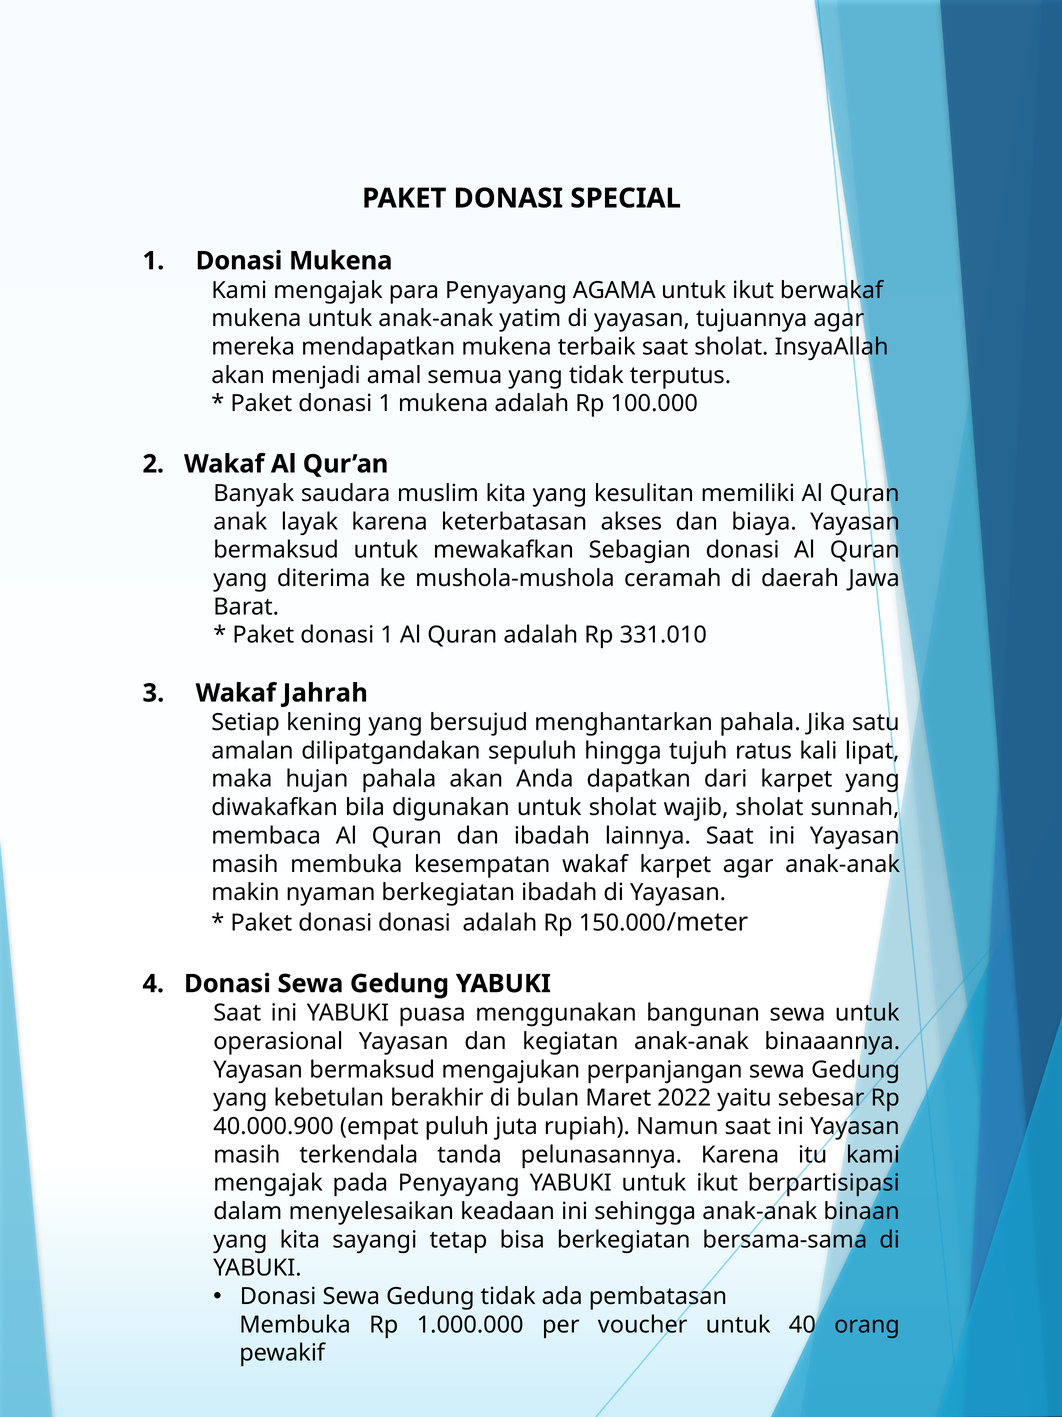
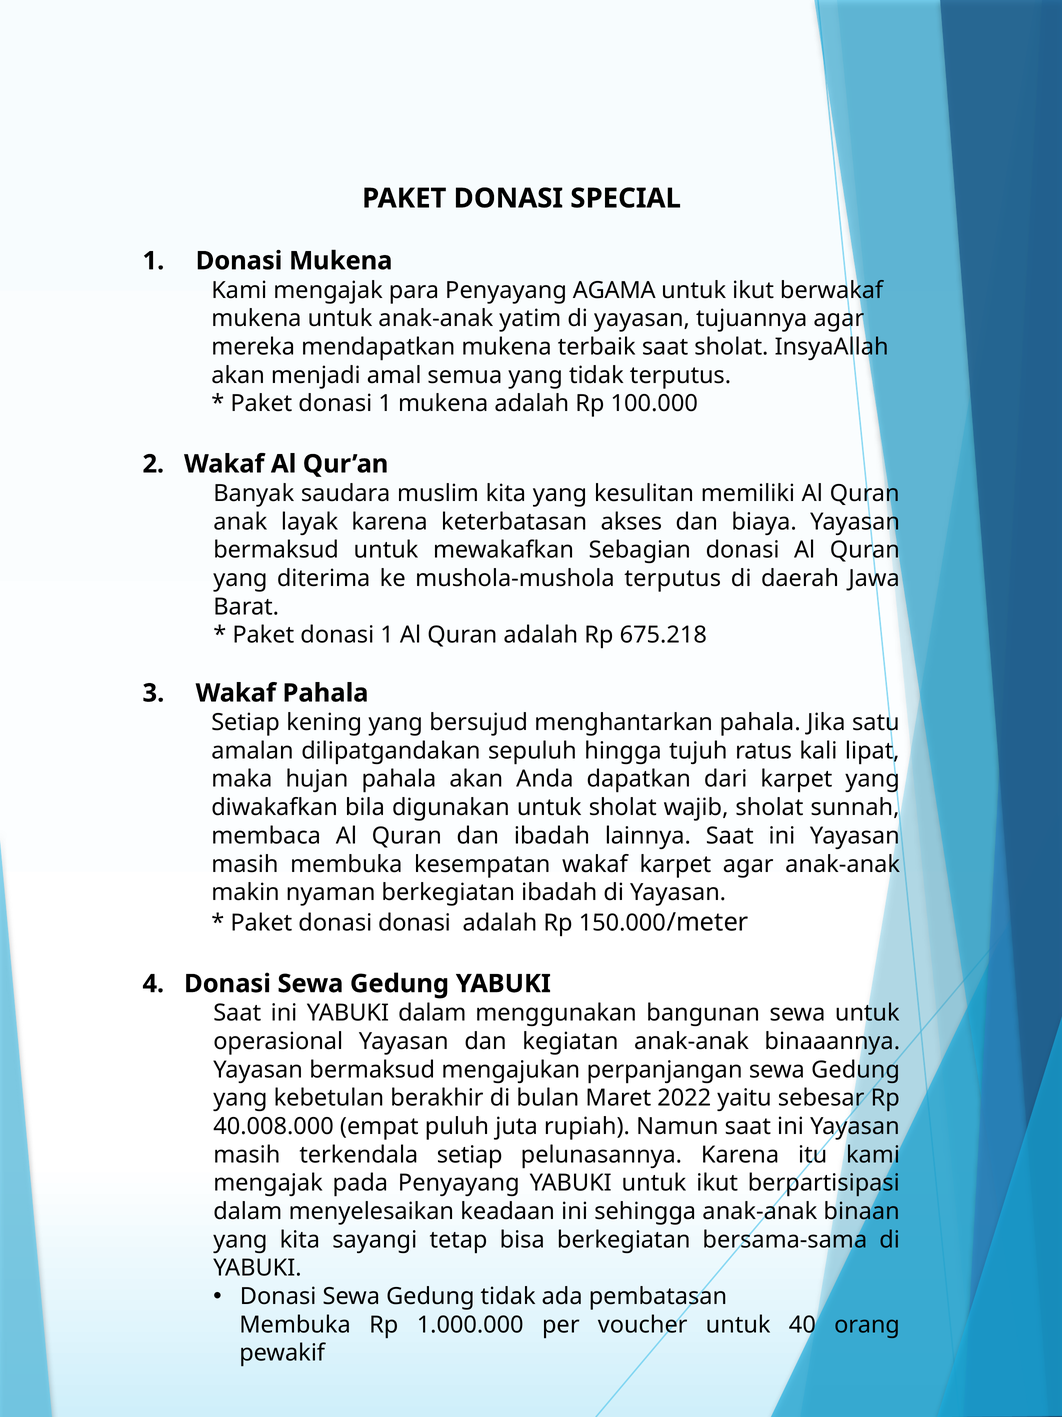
mushola-mushola ceramah: ceramah -> terputus
331.010: 331.010 -> 675.218
Wakaf Jahrah: Jahrah -> Pahala
YABUKI puasa: puasa -> dalam
40.000.900: 40.000.900 -> 40.008.000
terkendala tanda: tanda -> setiap
